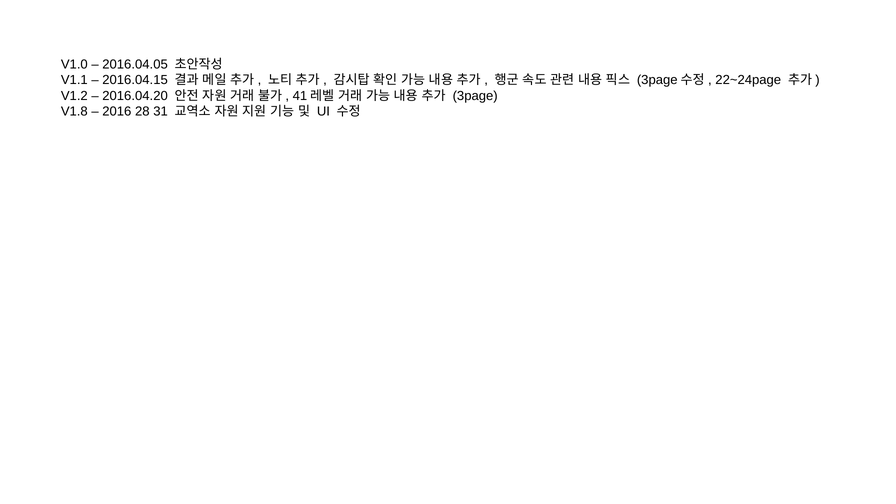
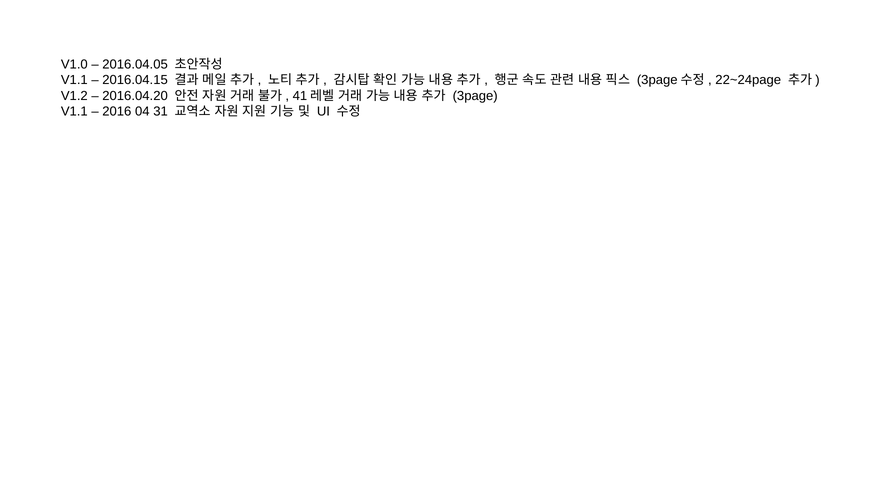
V1.8 at (74, 111): V1.8 -> V1.1
28: 28 -> 04
